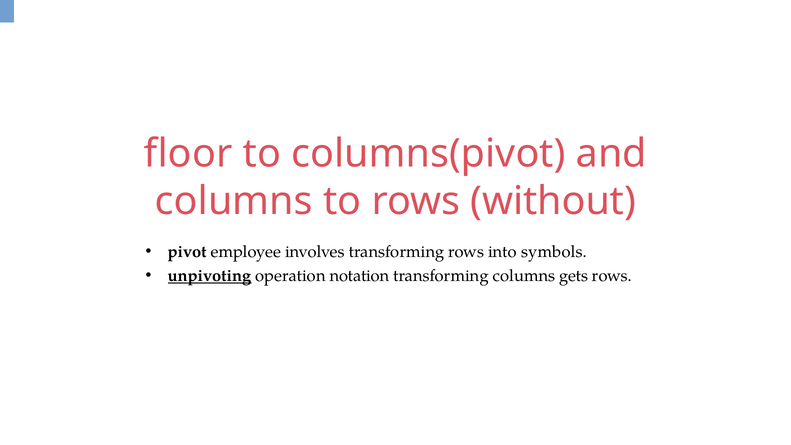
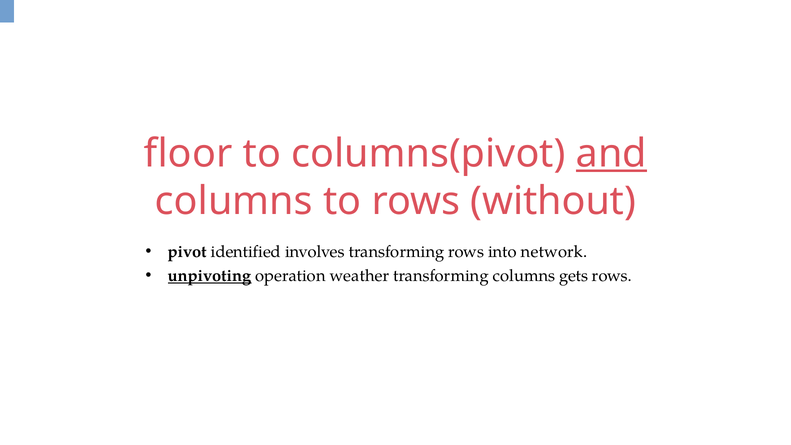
and underline: none -> present
employee: employee -> identified
symbols: symbols -> network
notation: notation -> weather
